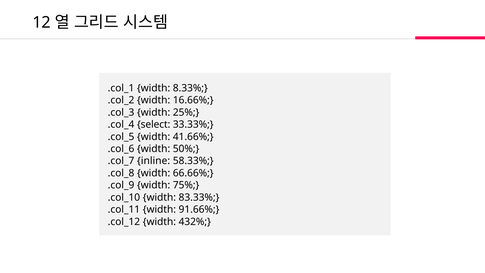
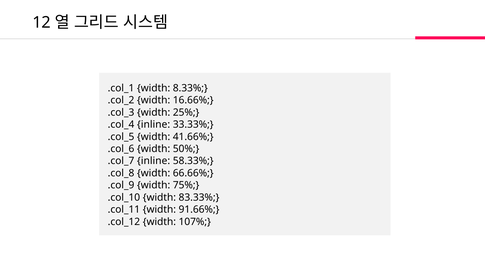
.col_4 select: select -> inline
432%: 432% -> 107%
